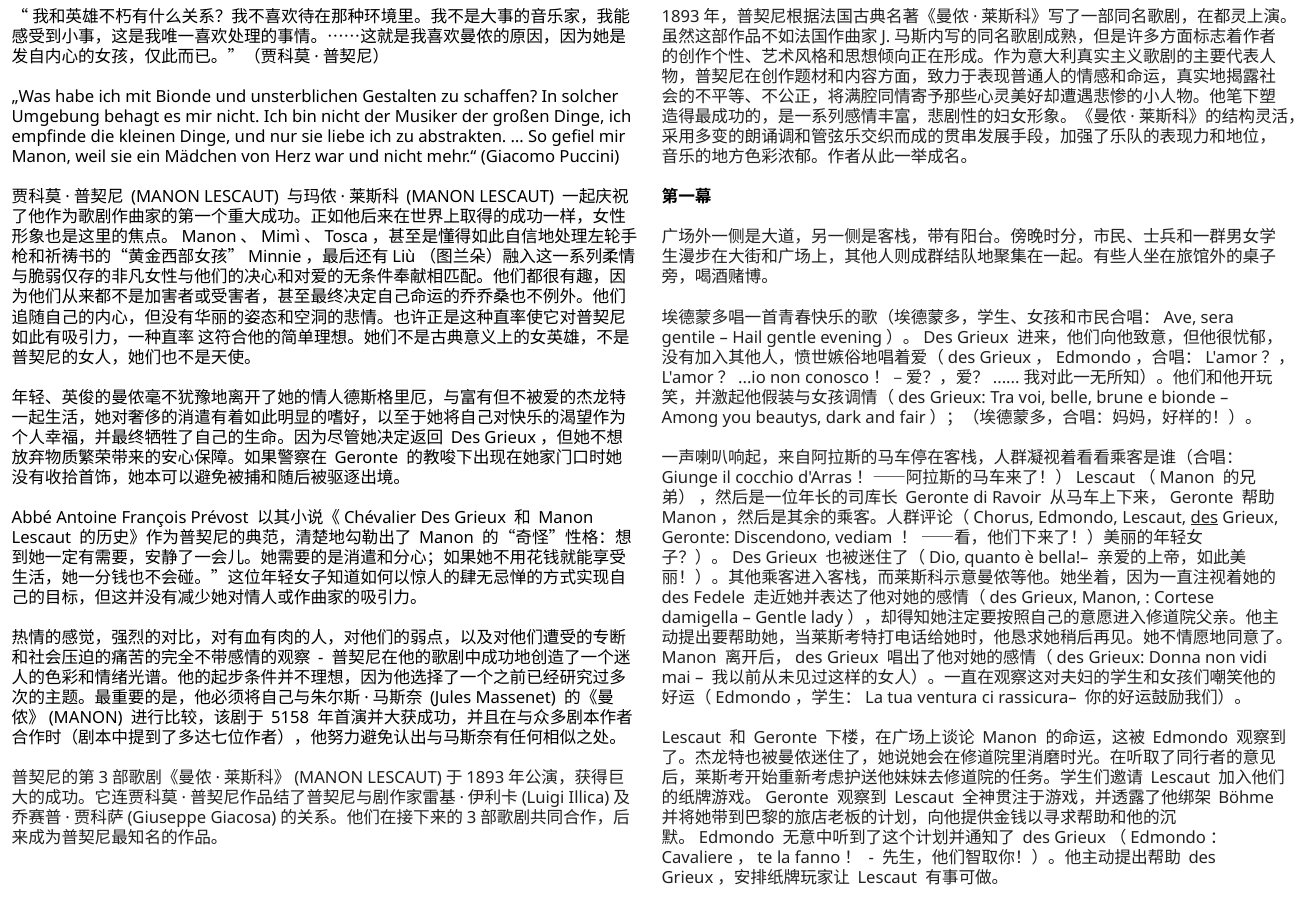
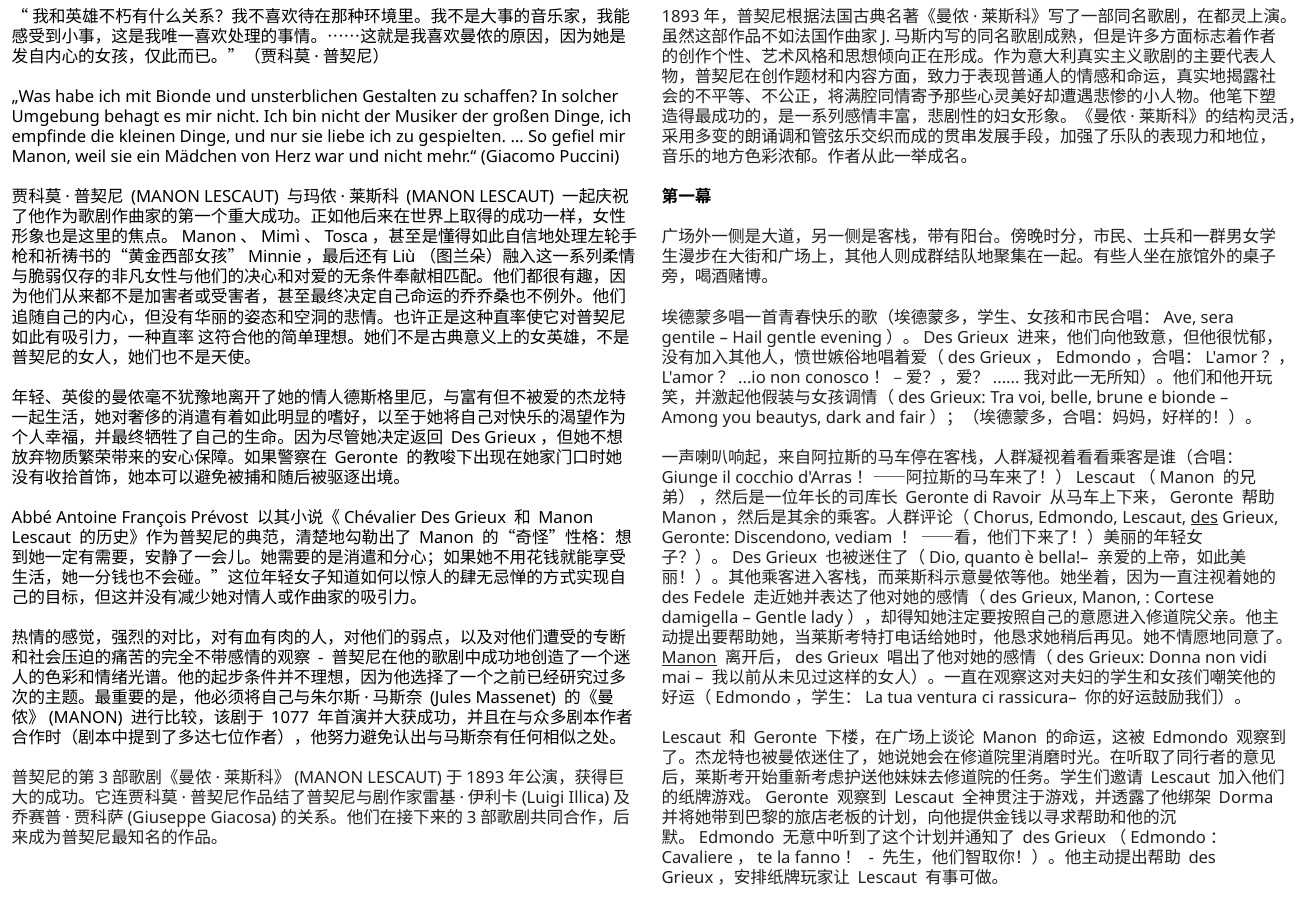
abstrakten: abstrakten -> gespielten
Manon at (689, 658) underline: none -> present
5158: 5158 -> 1077
Böhme: Böhme -> Dorma
